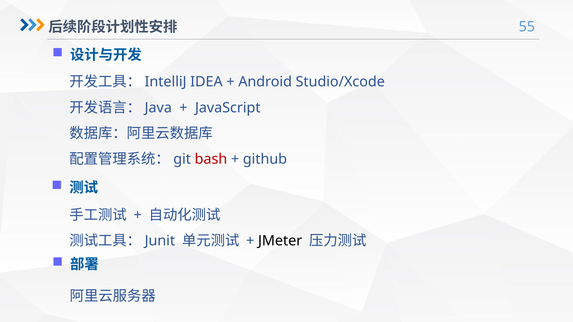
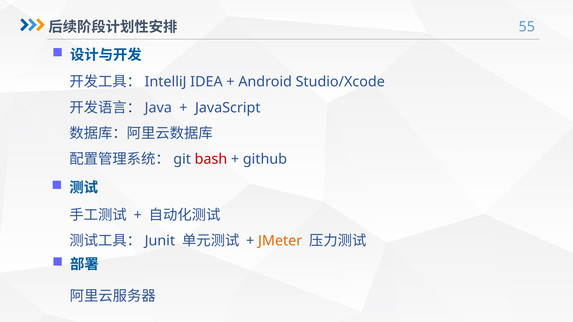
JMeter colour: black -> orange
